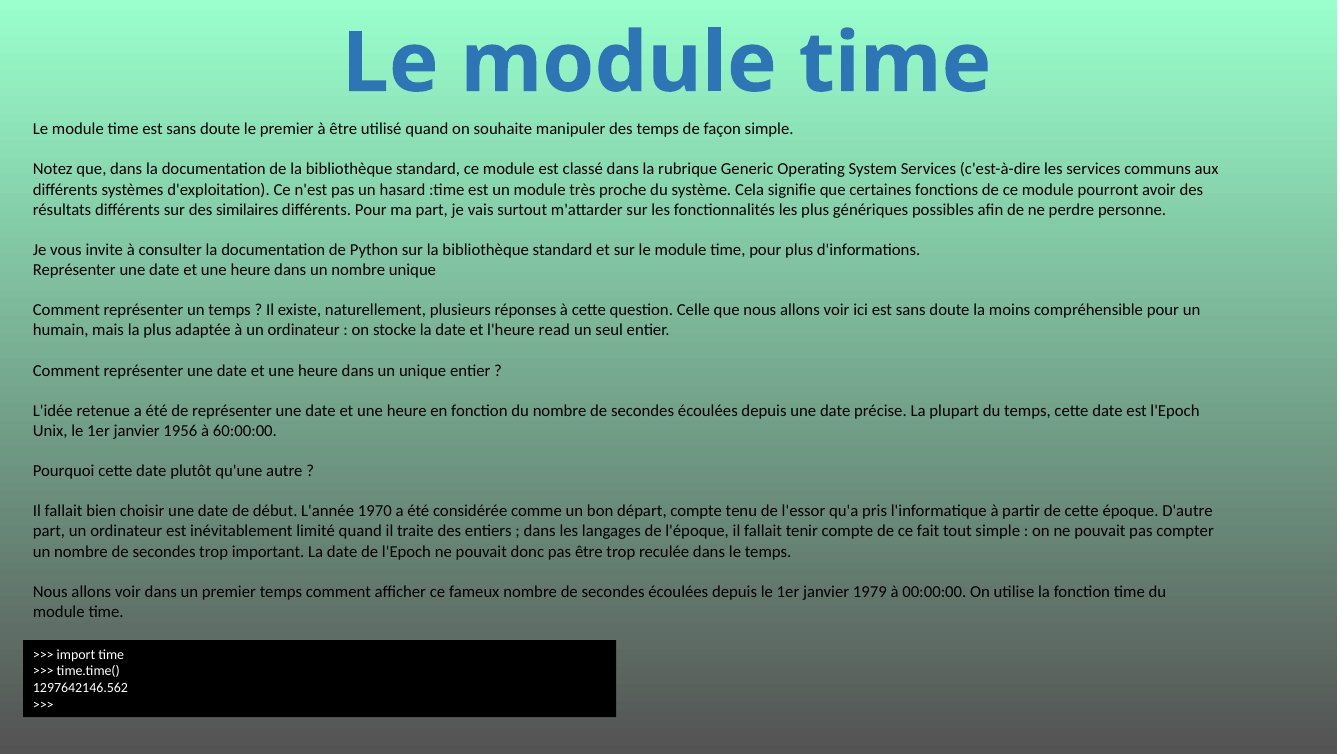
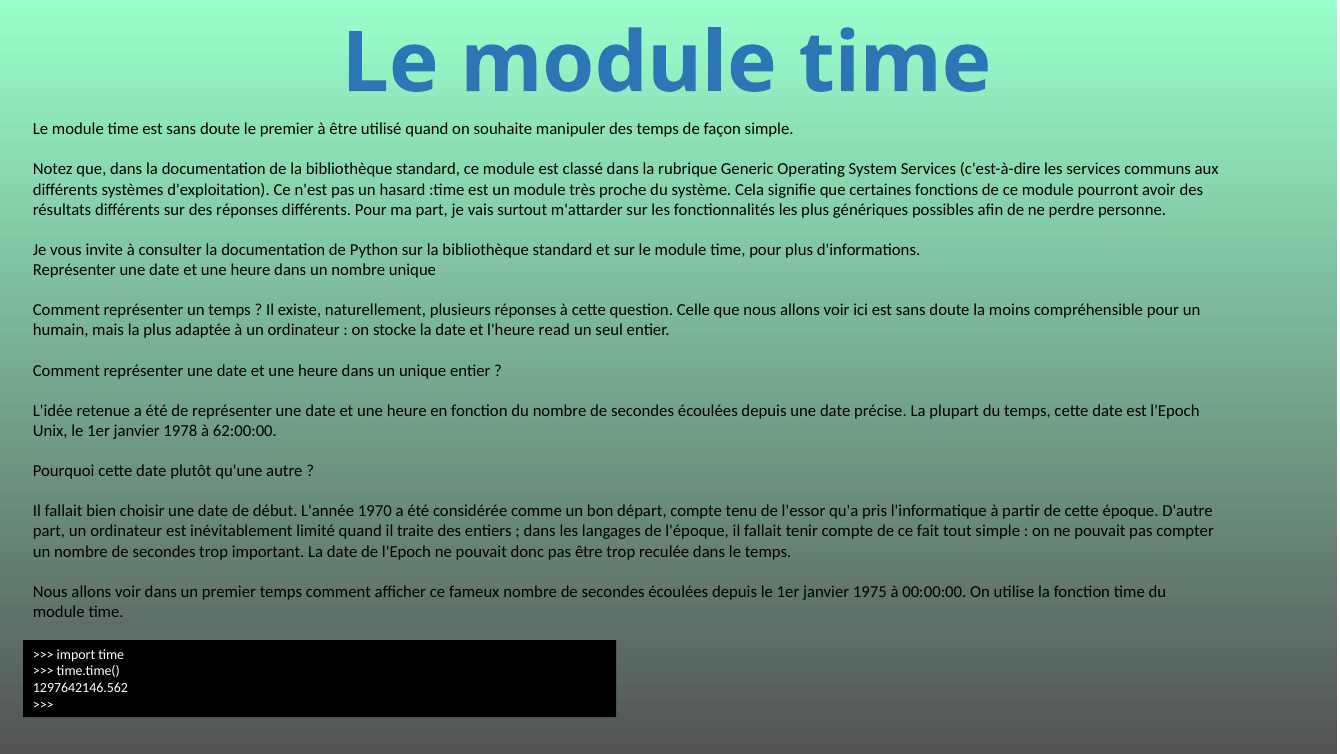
des similaires: similaires -> réponses
1956: 1956 -> 1978
60:00:00: 60:00:00 -> 62:00:00
1979: 1979 -> 1975
